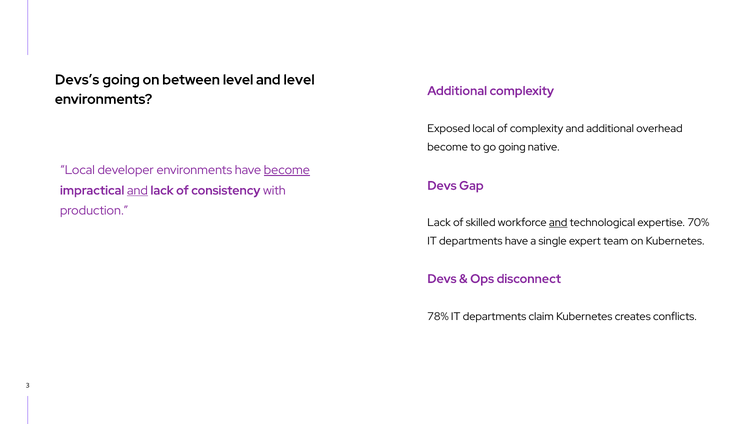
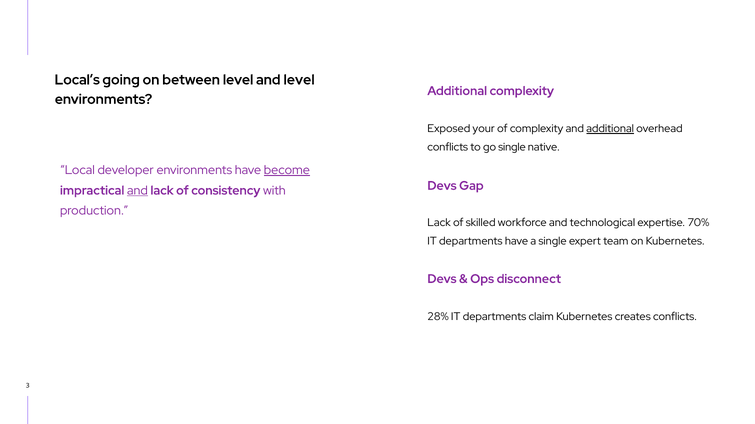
Devs’s: Devs’s -> Local’s
Exposed local: local -> your
additional at (610, 129) underline: none -> present
become at (448, 147): become -> conflicts
go going: going -> single
and at (558, 223) underline: present -> none
78%: 78% -> 28%
